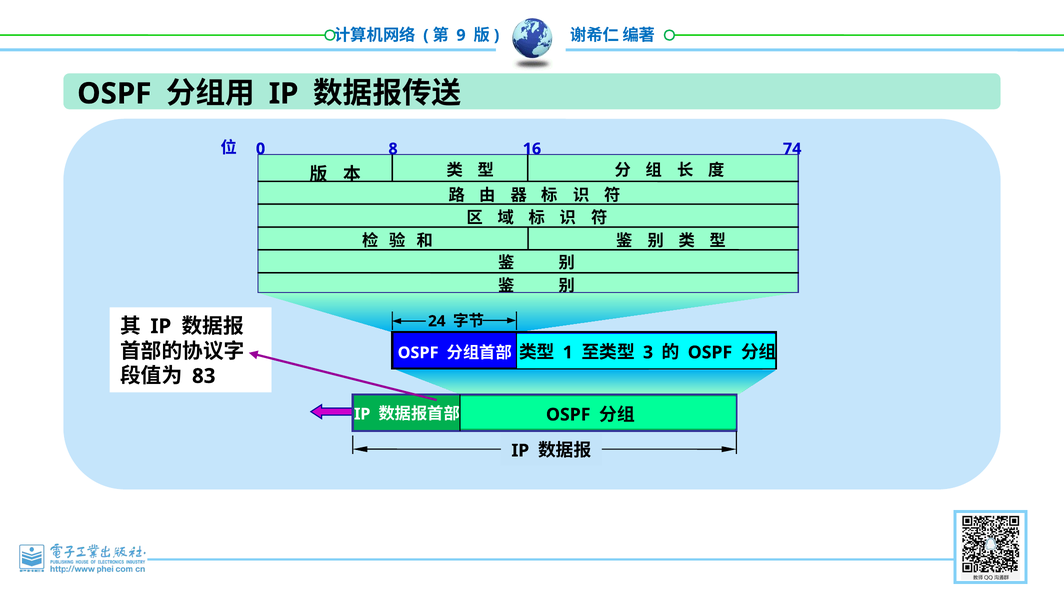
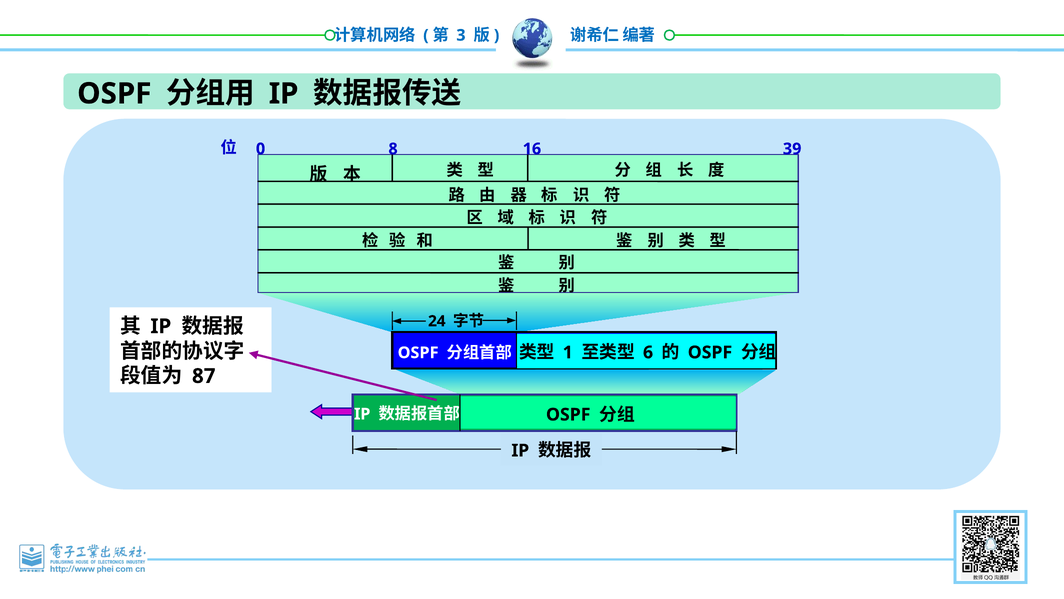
9: 9 -> 3
74: 74 -> 39
3: 3 -> 6
83: 83 -> 87
